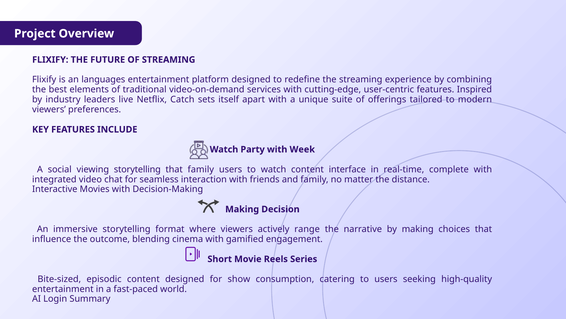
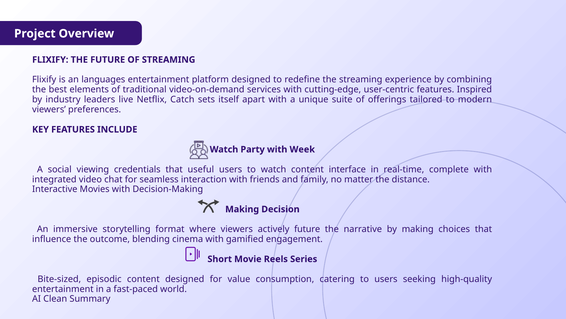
viewing storytelling: storytelling -> credentials
that family: family -> useful
actively range: range -> future
show: show -> value
Login: Login -> Clean
